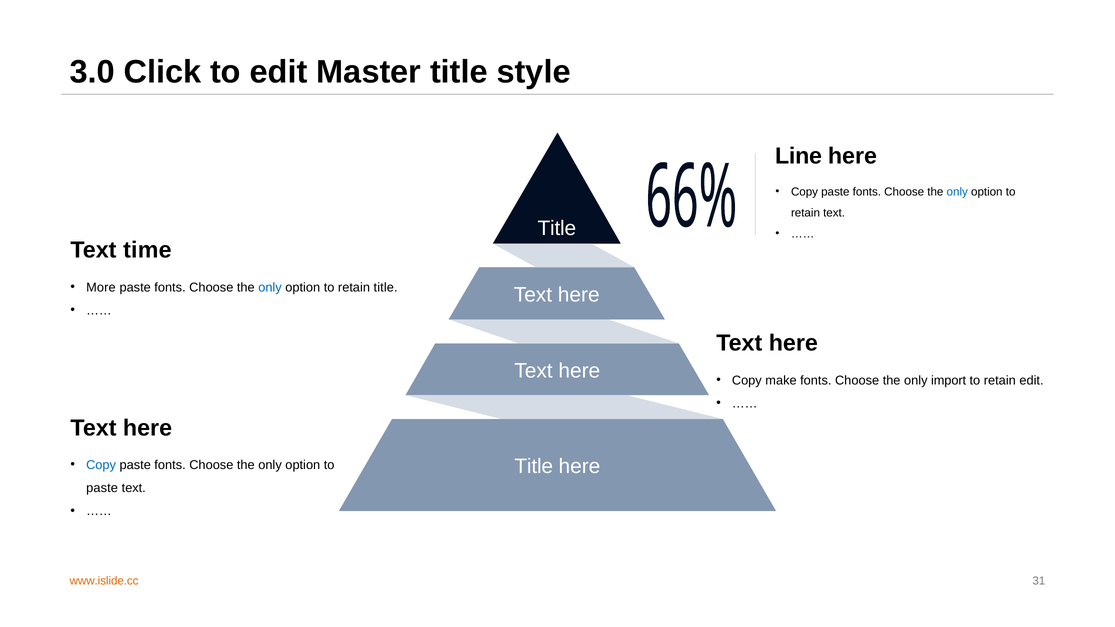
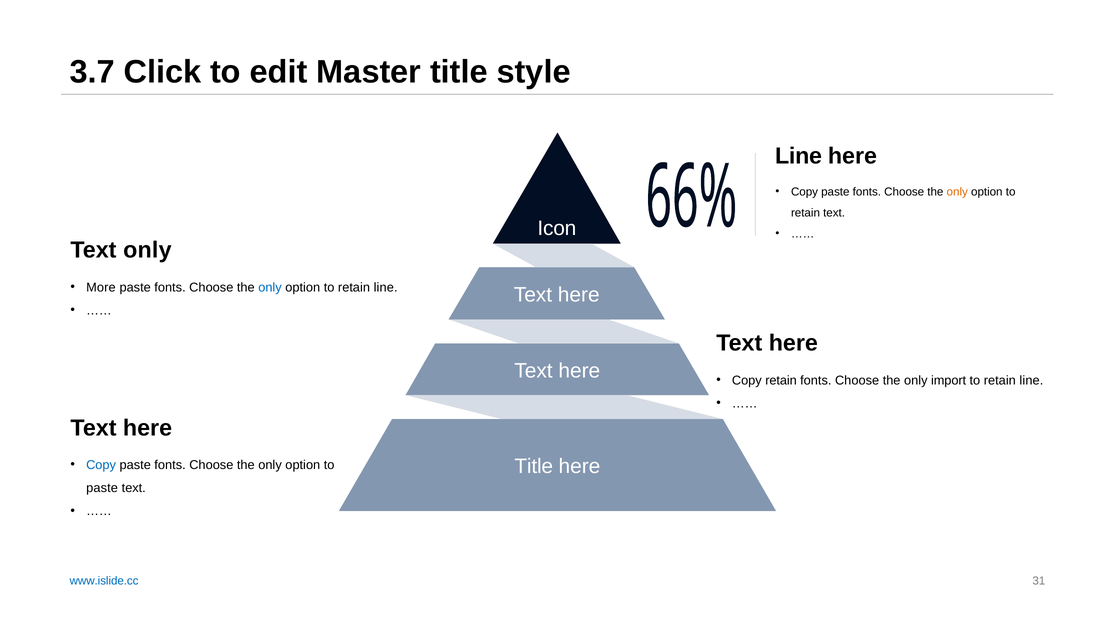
3.0: 3.0 -> 3.7
only at (957, 192) colour: blue -> orange
Title at (557, 228): Title -> Icon
Text time: time -> only
option to retain title: title -> line
Copy make: make -> retain
edit at (1031, 380): edit -> line
www.islide.cc colour: orange -> blue
